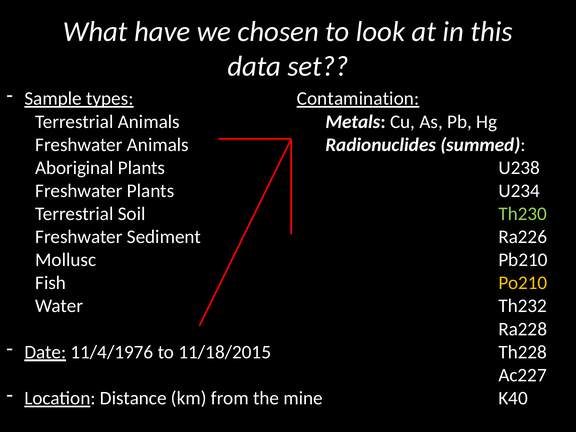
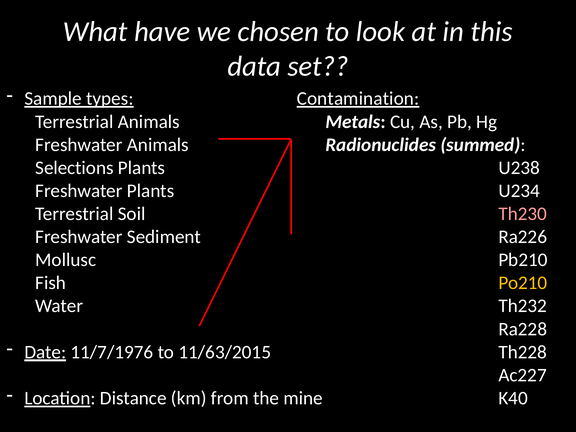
Aboriginal: Aboriginal -> Selections
Th230 colour: light green -> pink
11/4/1976: 11/4/1976 -> 11/7/1976
11/18/2015: 11/18/2015 -> 11/63/2015
